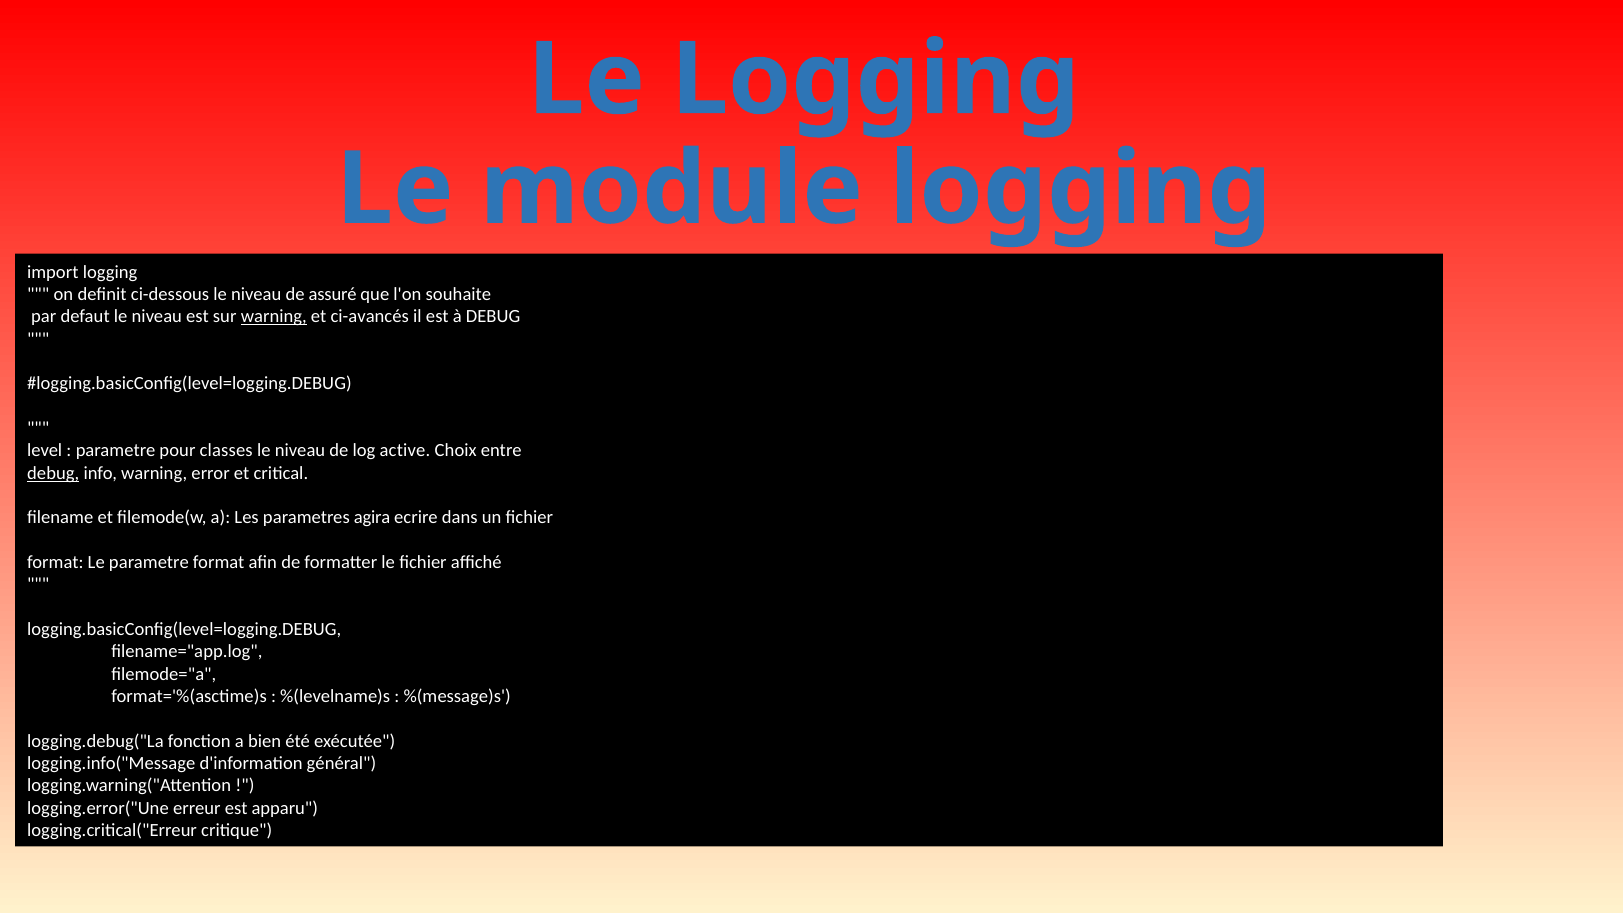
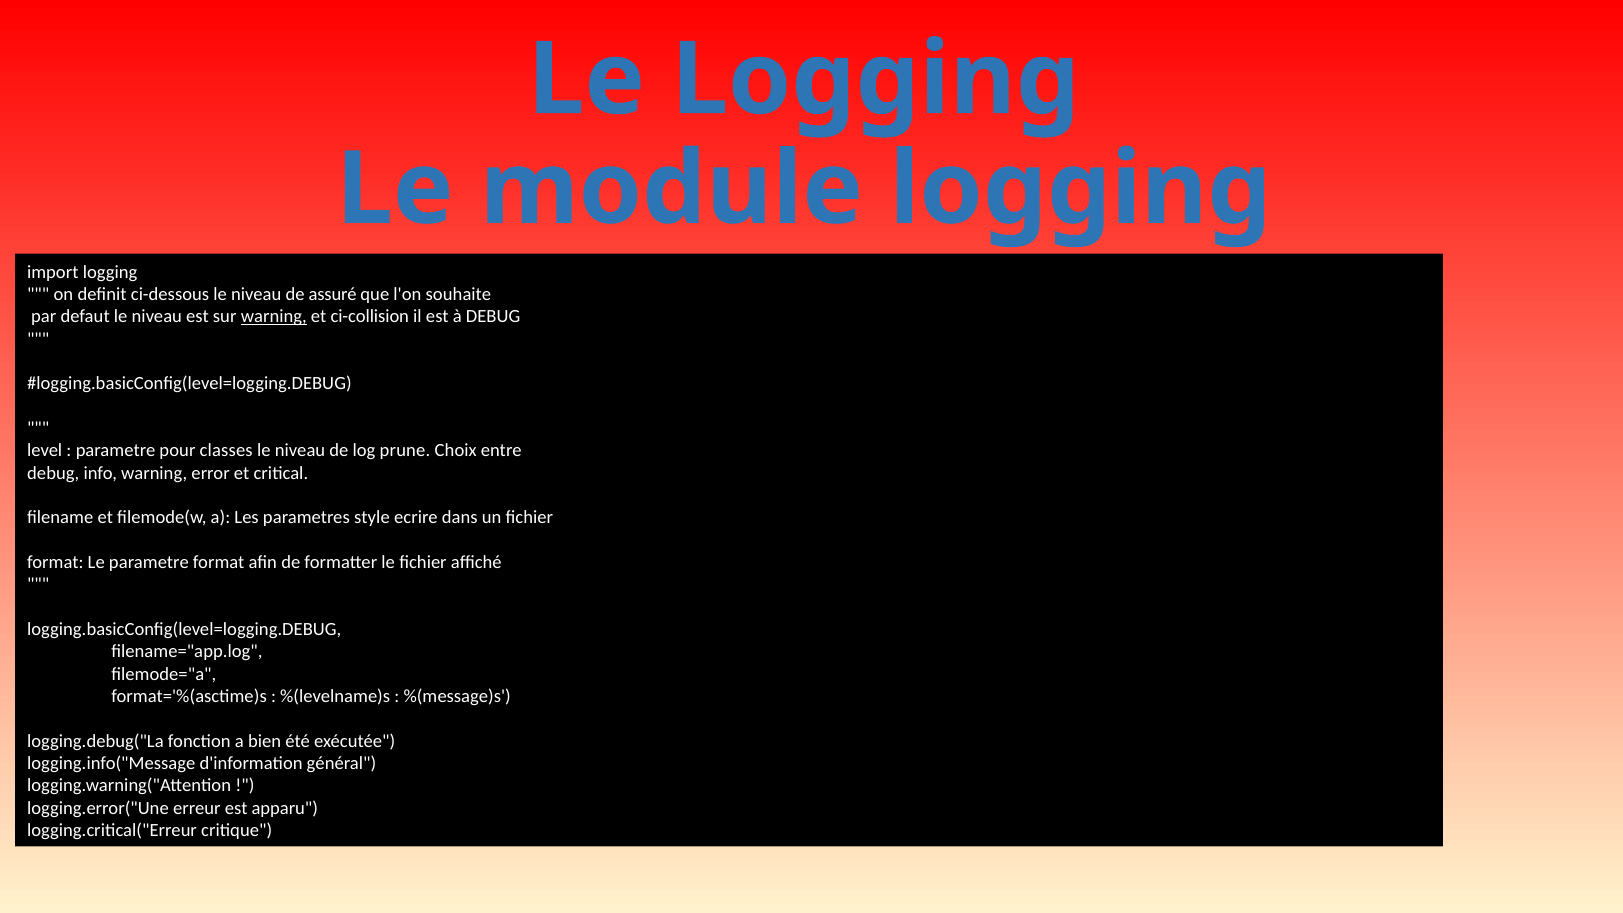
ci-avancés: ci-avancés -> ci-collision
active: active -> prune
debug at (53, 473) underline: present -> none
agira: agira -> style
